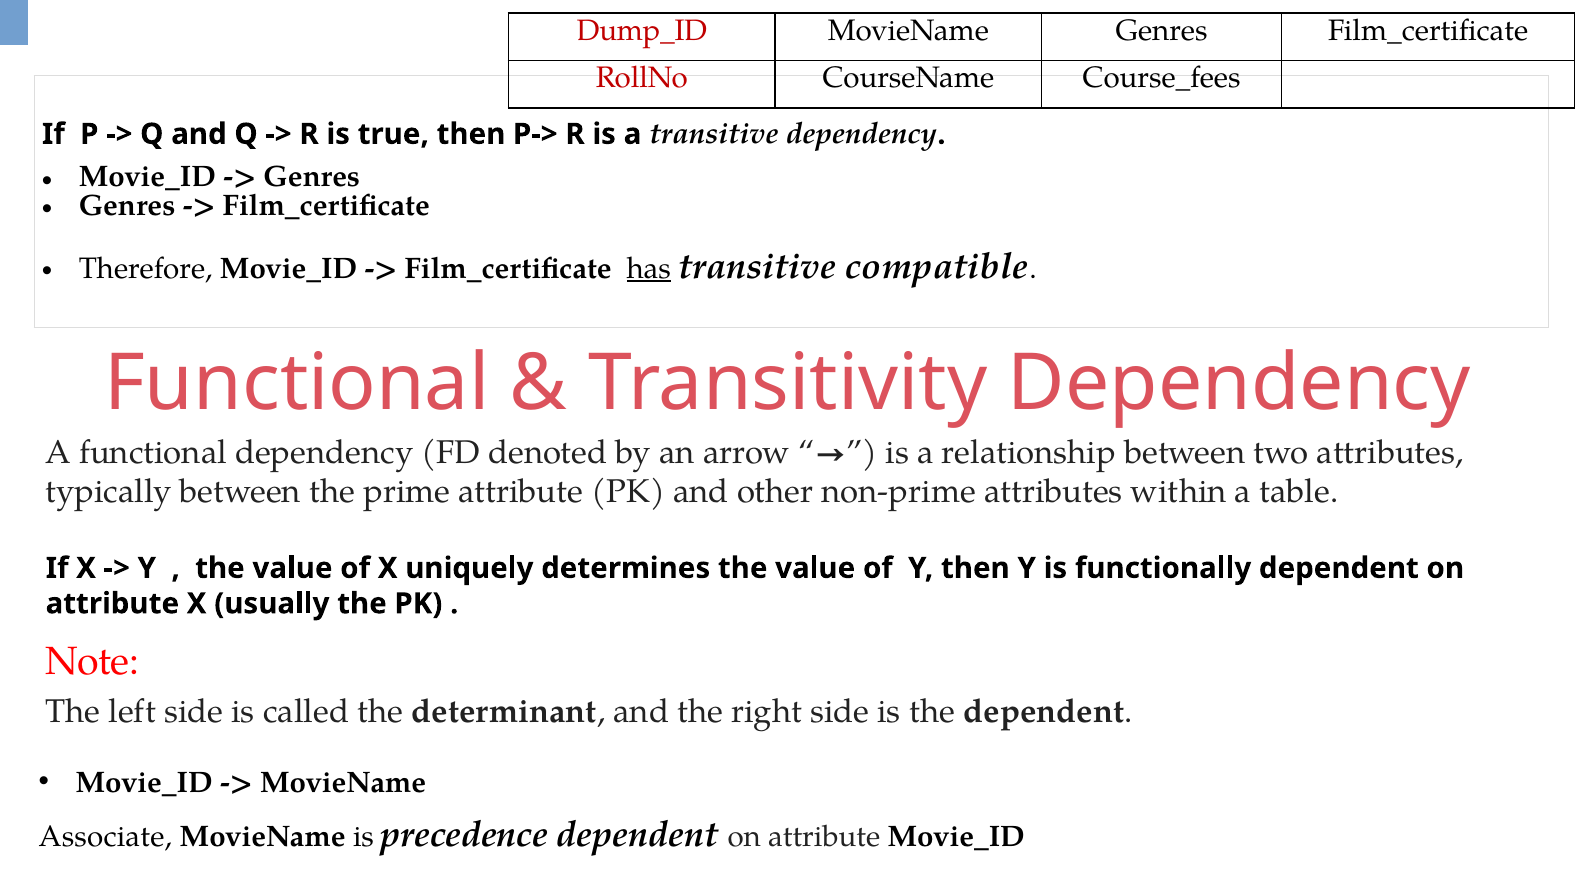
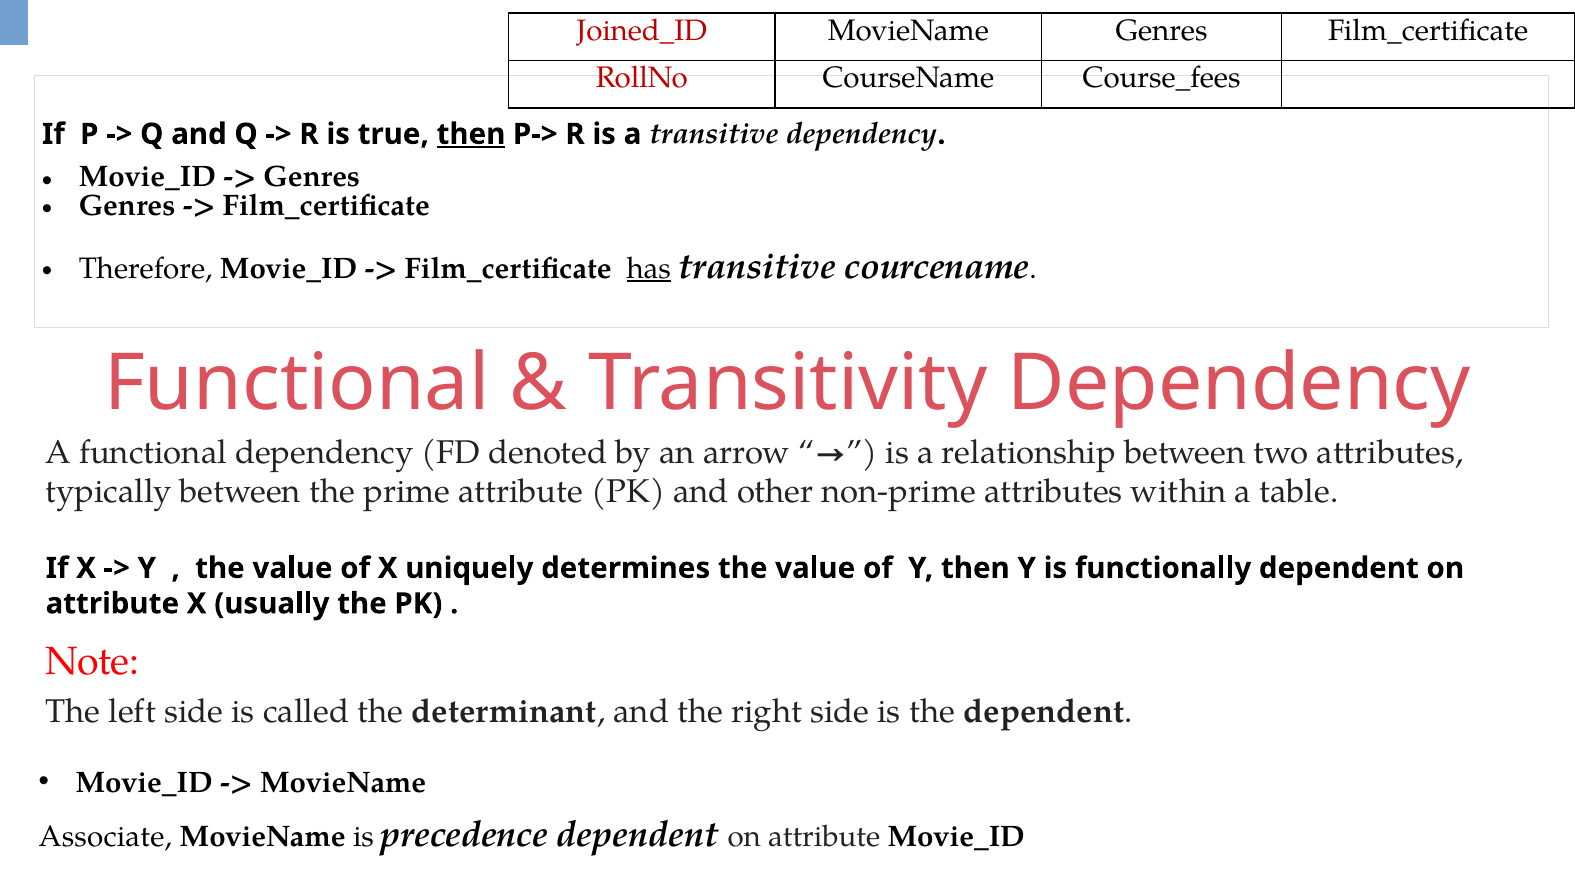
Dump_ID: Dump_ID -> Joined_ID
then at (471, 134) underline: none -> present
compatible: compatible -> courcename
